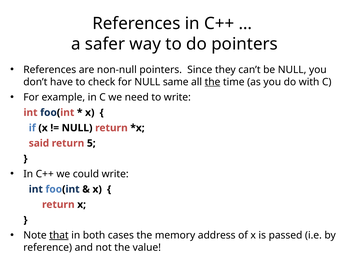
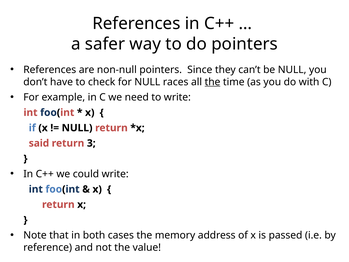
same: same -> races
5: 5 -> 3
that underline: present -> none
